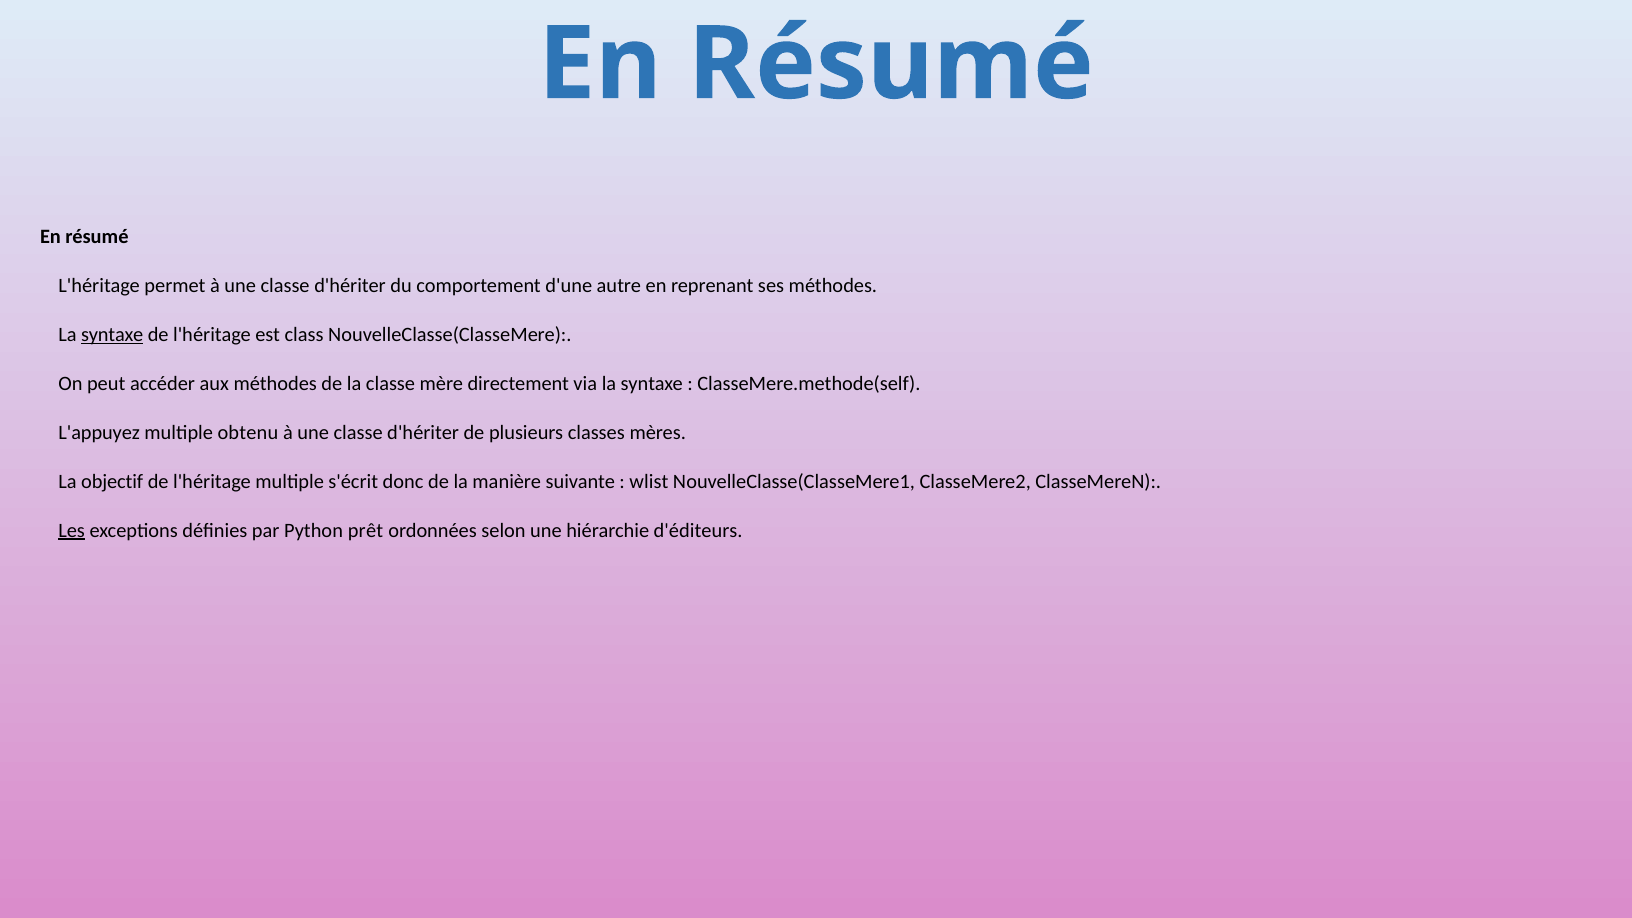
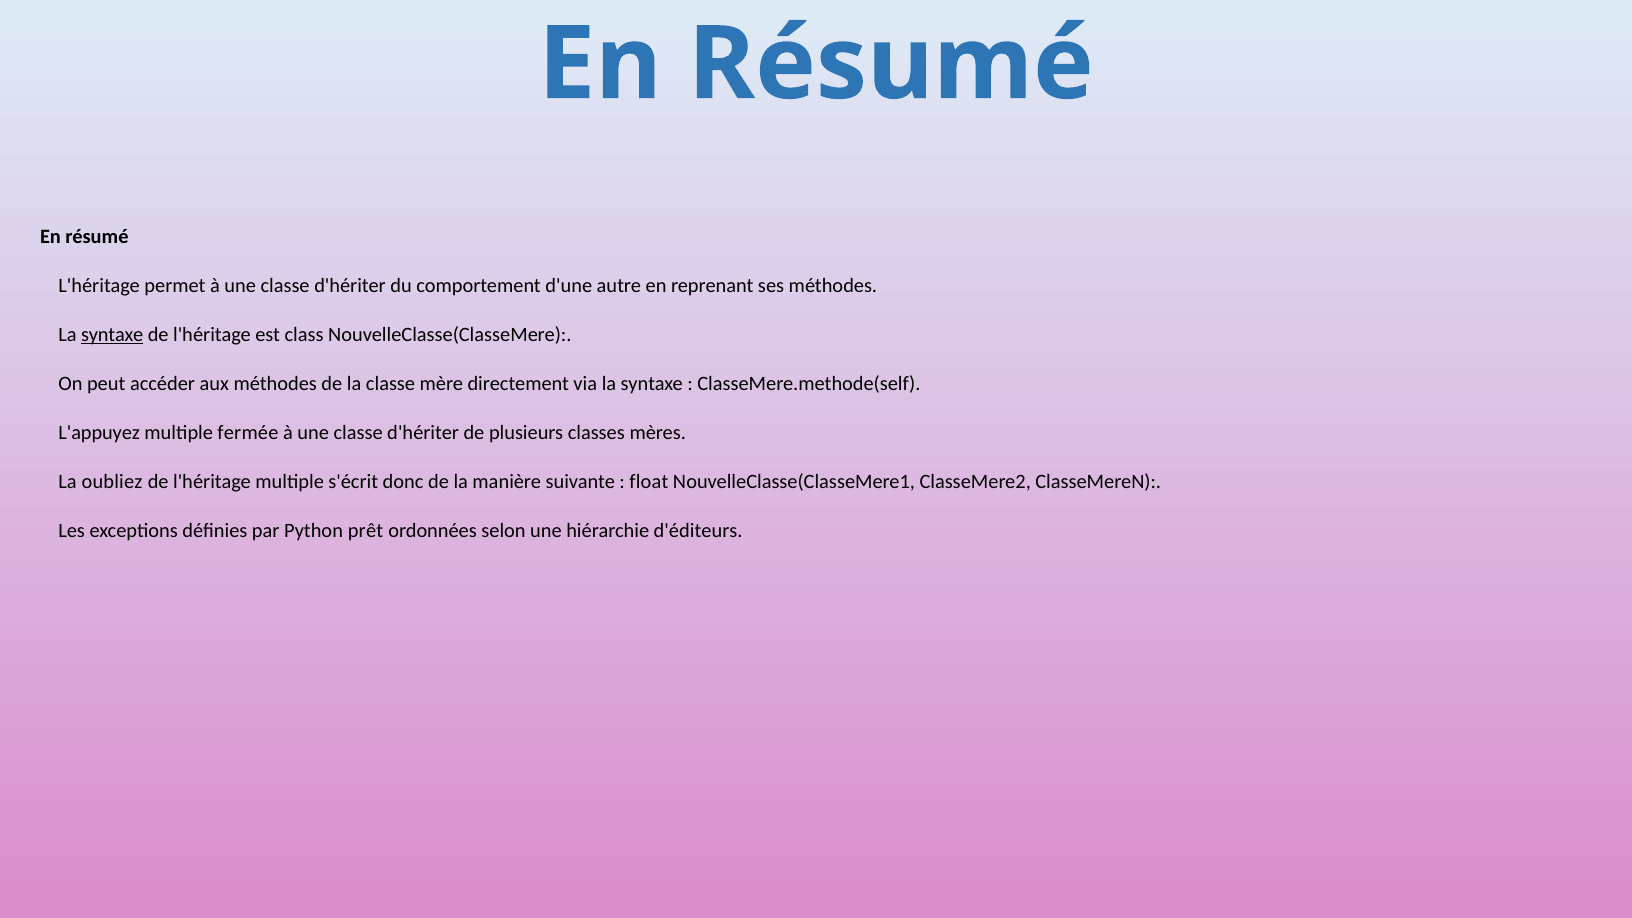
obtenu: obtenu -> fermée
objectif: objectif -> oubliez
wlist: wlist -> float
Les underline: present -> none
